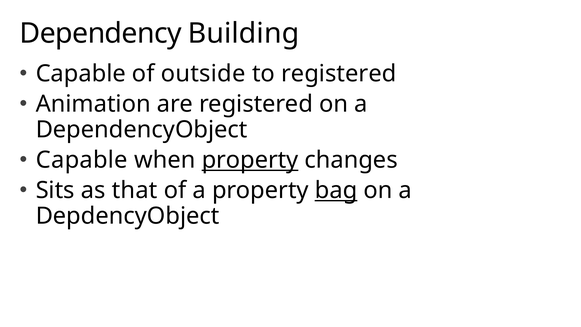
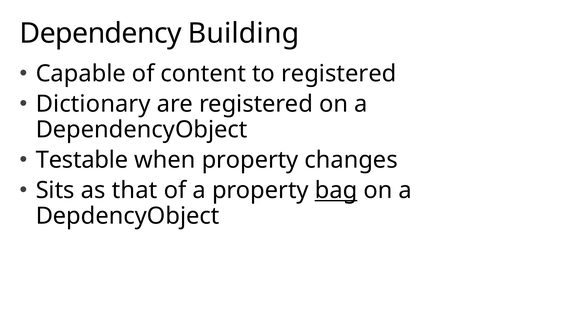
outside: outside -> content
Animation: Animation -> Dictionary
Capable at (82, 160): Capable -> Testable
property at (250, 160) underline: present -> none
